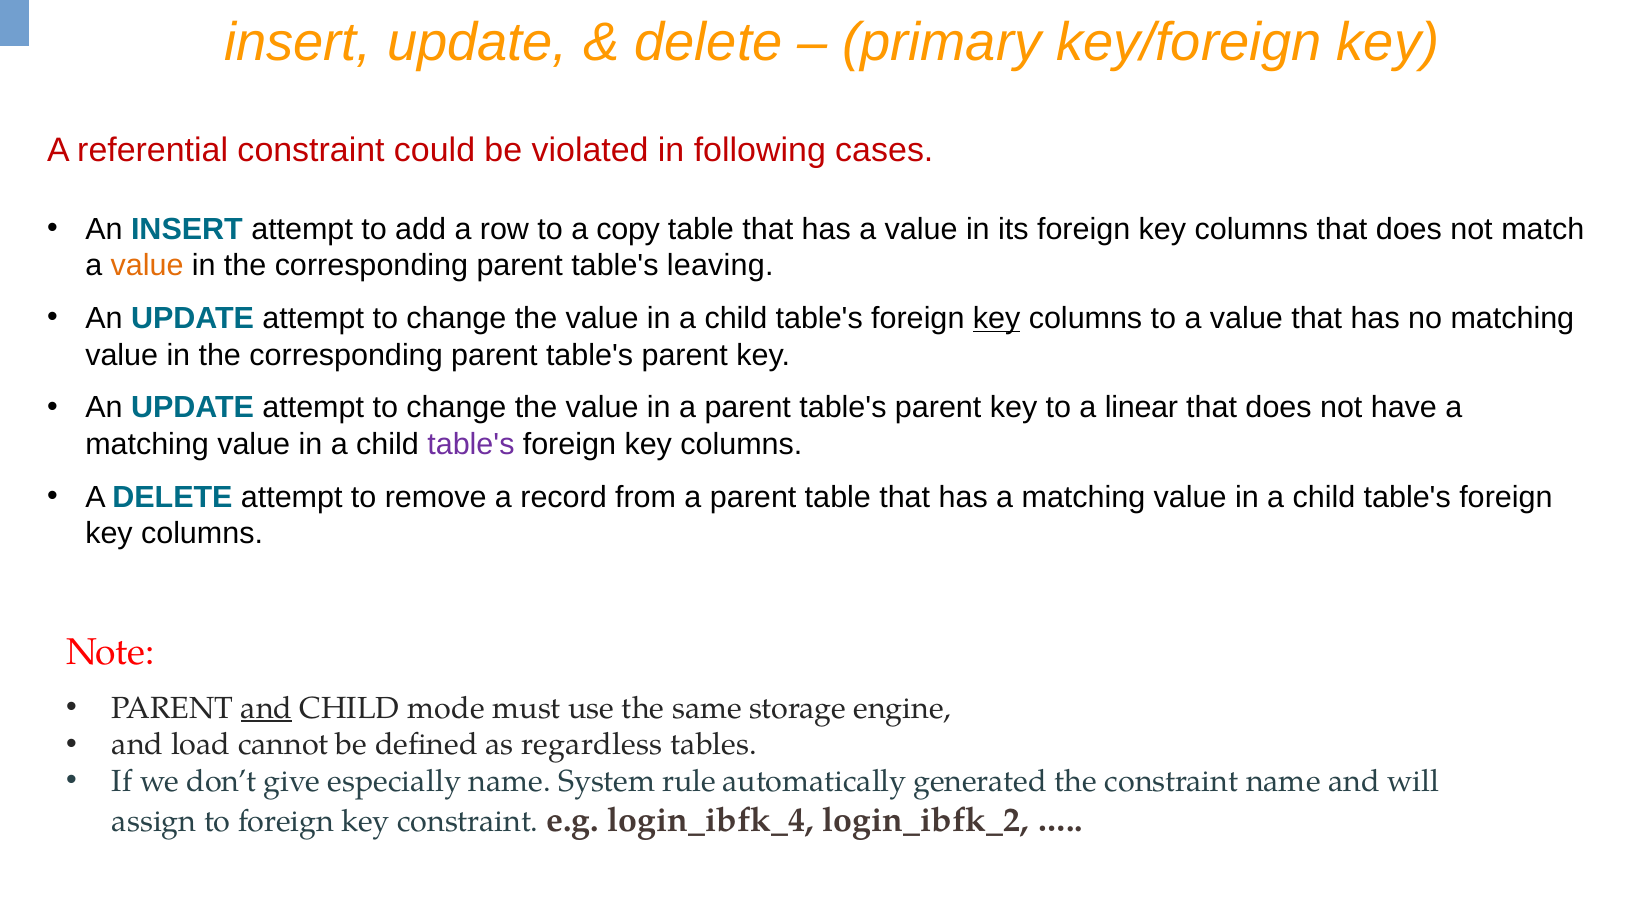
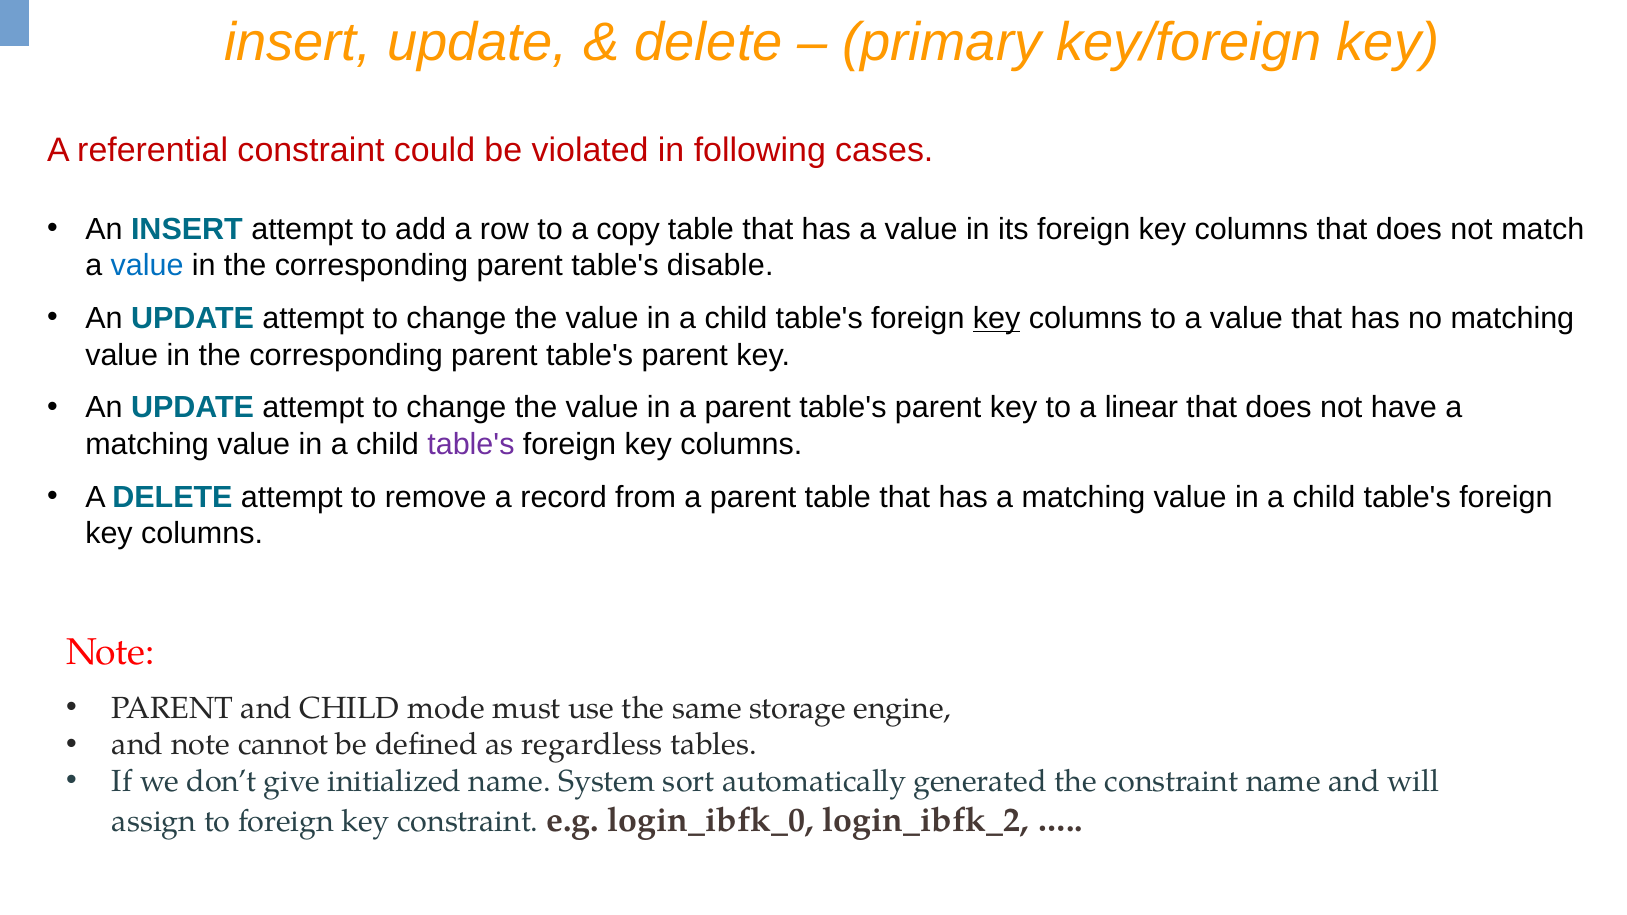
value at (147, 266) colour: orange -> blue
leaving: leaving -> disable
and at (267, 708) underline: present -> none
and load: load -> note
especially: especially -> initialized
rule: rule -> sort
login_ibfk_4: login_ibfk_4 -> login_ibfk_0
